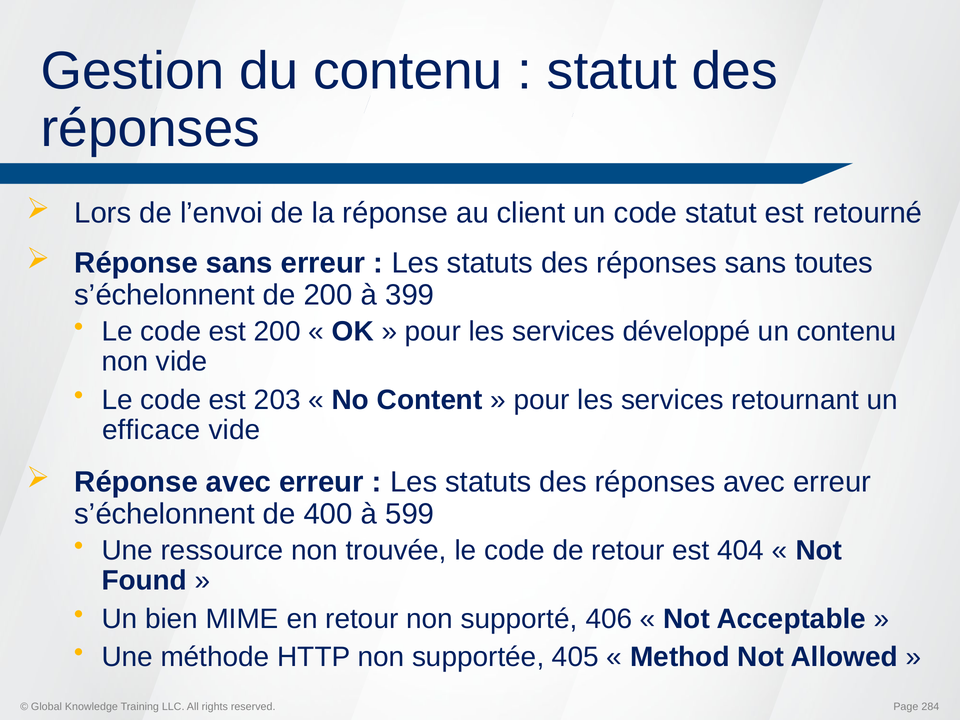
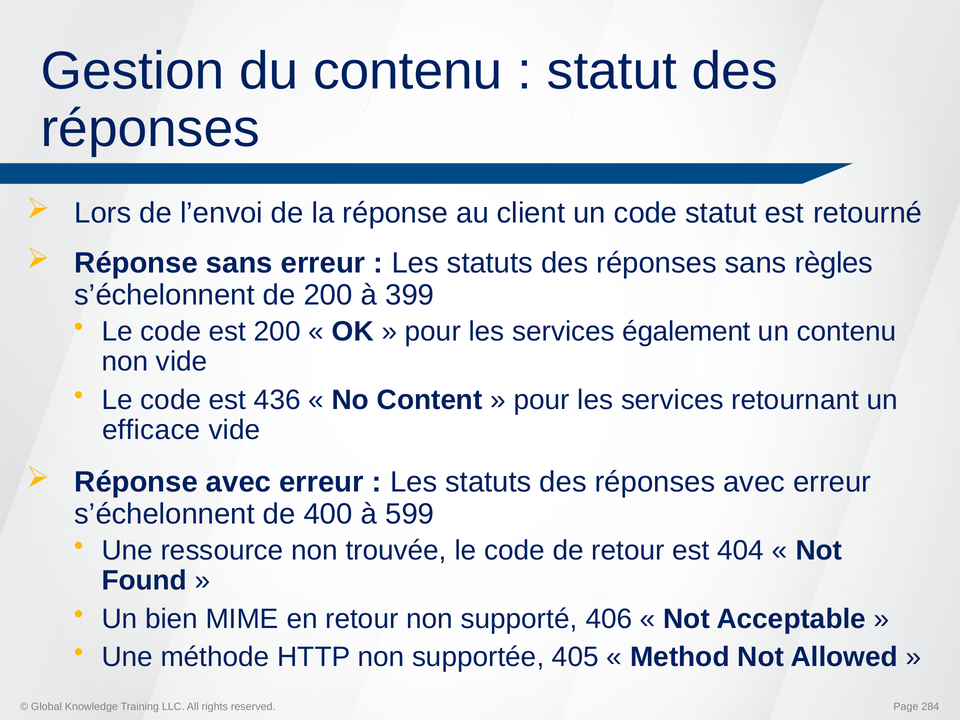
toutes: toutes -> règles
développé: développé -> également
203: 203 -> 436
